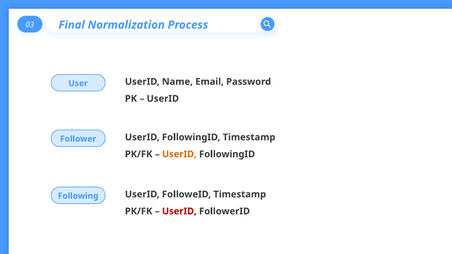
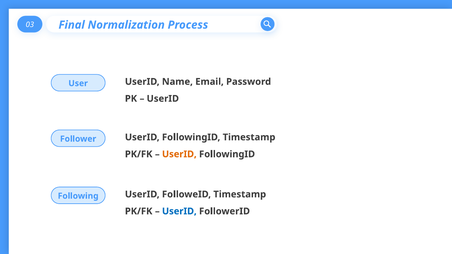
UserID at (179, 211) colour: red -> blue
